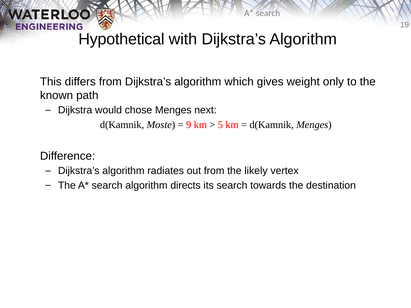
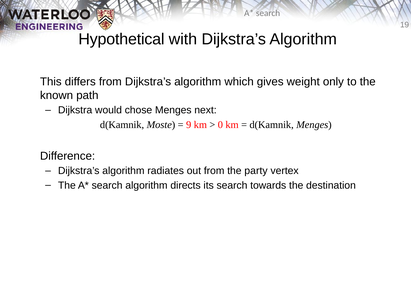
5: 5 -> 0
likely: likely -> party
